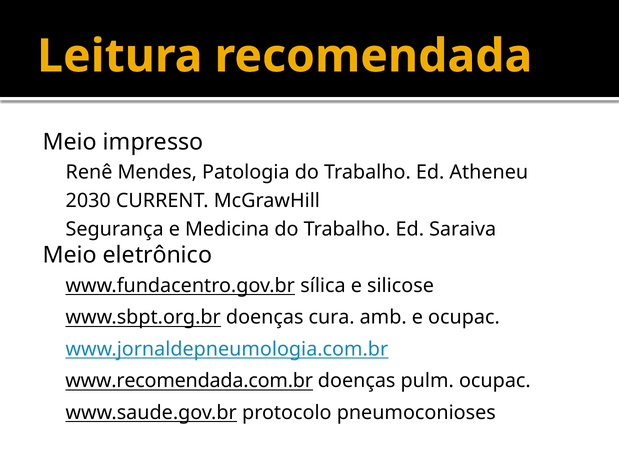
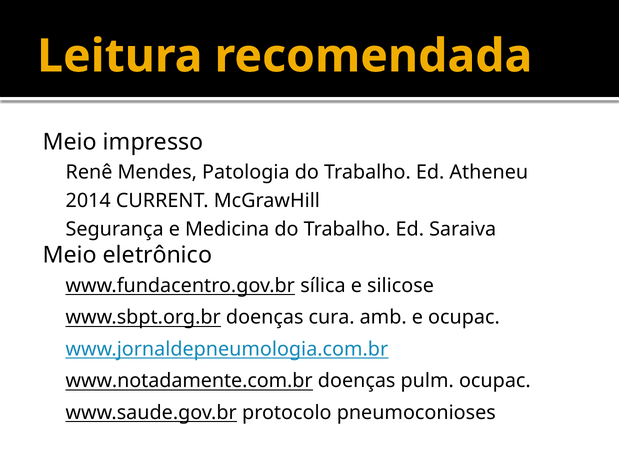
2030: 2030 -> 2014
www.recomendada.com.br: www.recomendada.com.br -> www.notadamente.com.br
